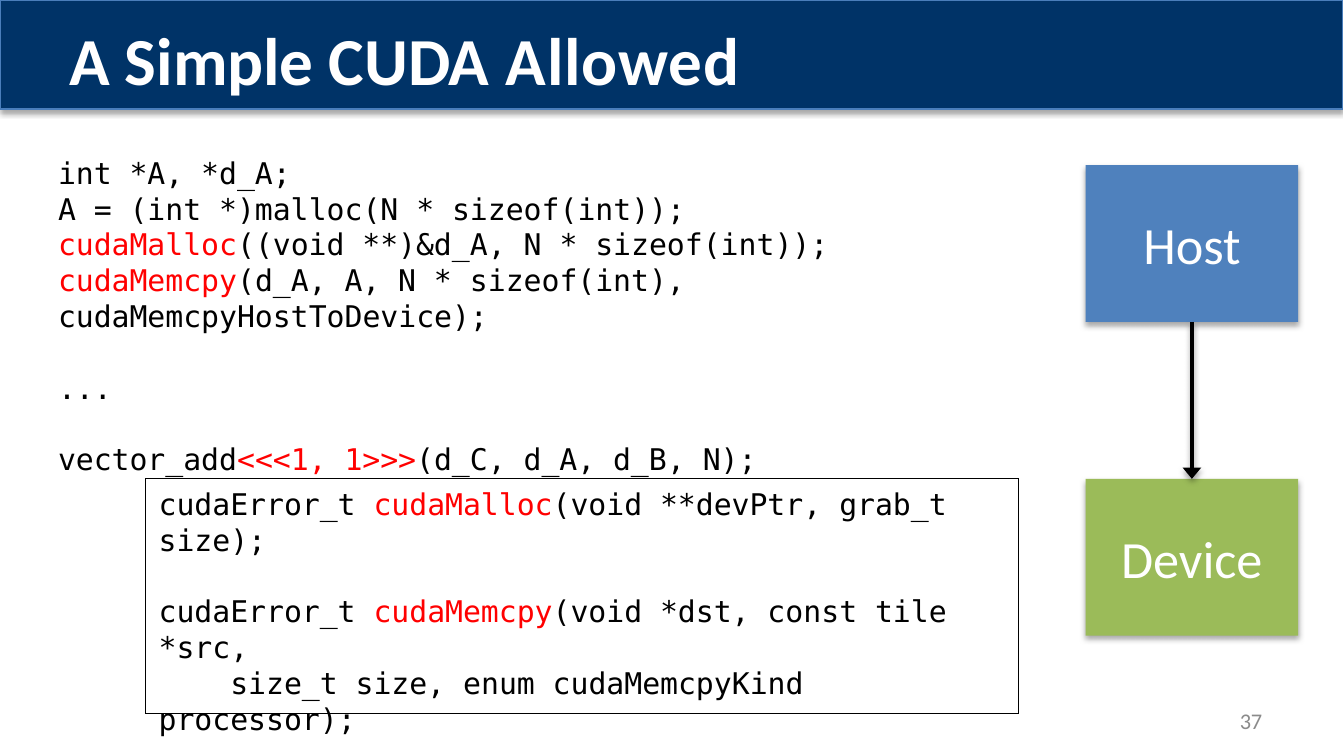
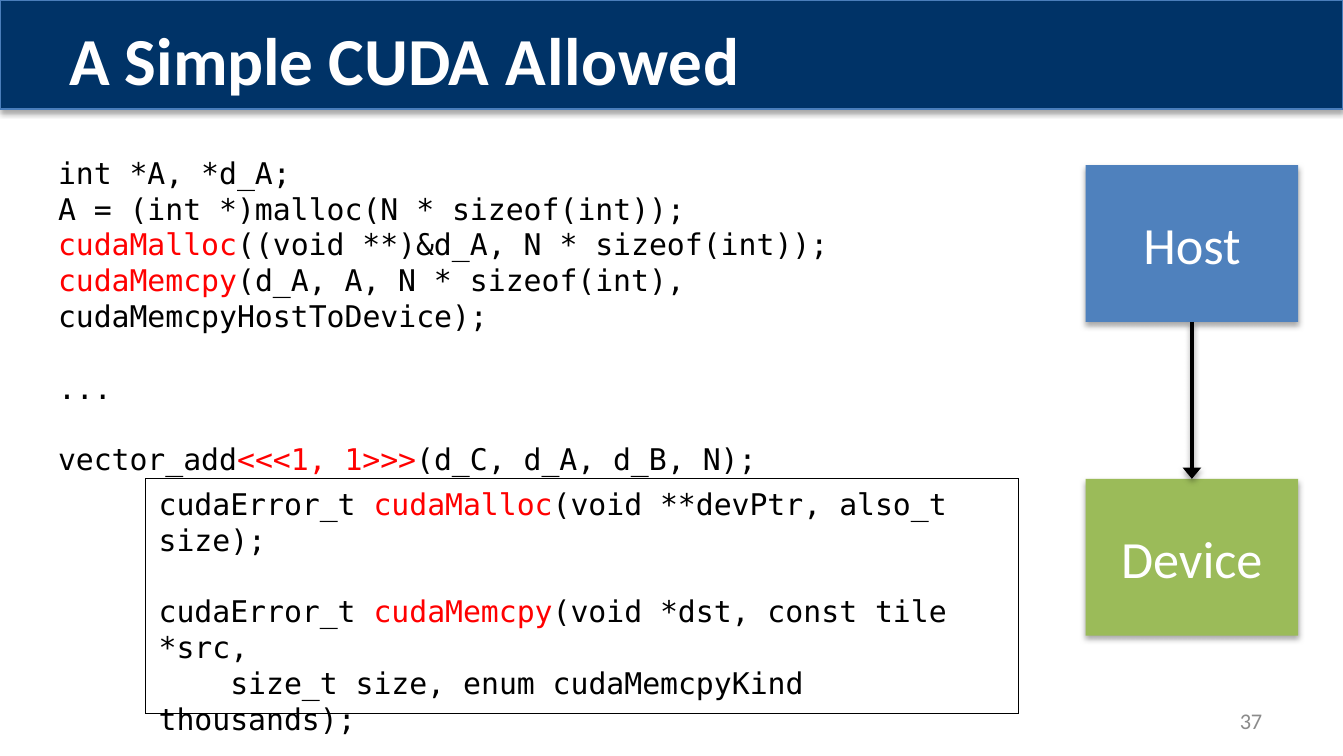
grab_t: grab_t -> also_t
processor: processor -> thousands
